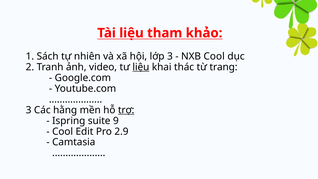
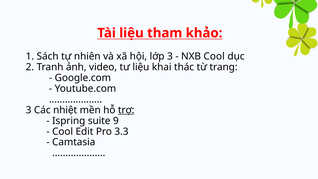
liệu at (141, 67) underline: present -> none
hằng: hằng -> nhiệt
2.9: 2.9 -> 3.3
